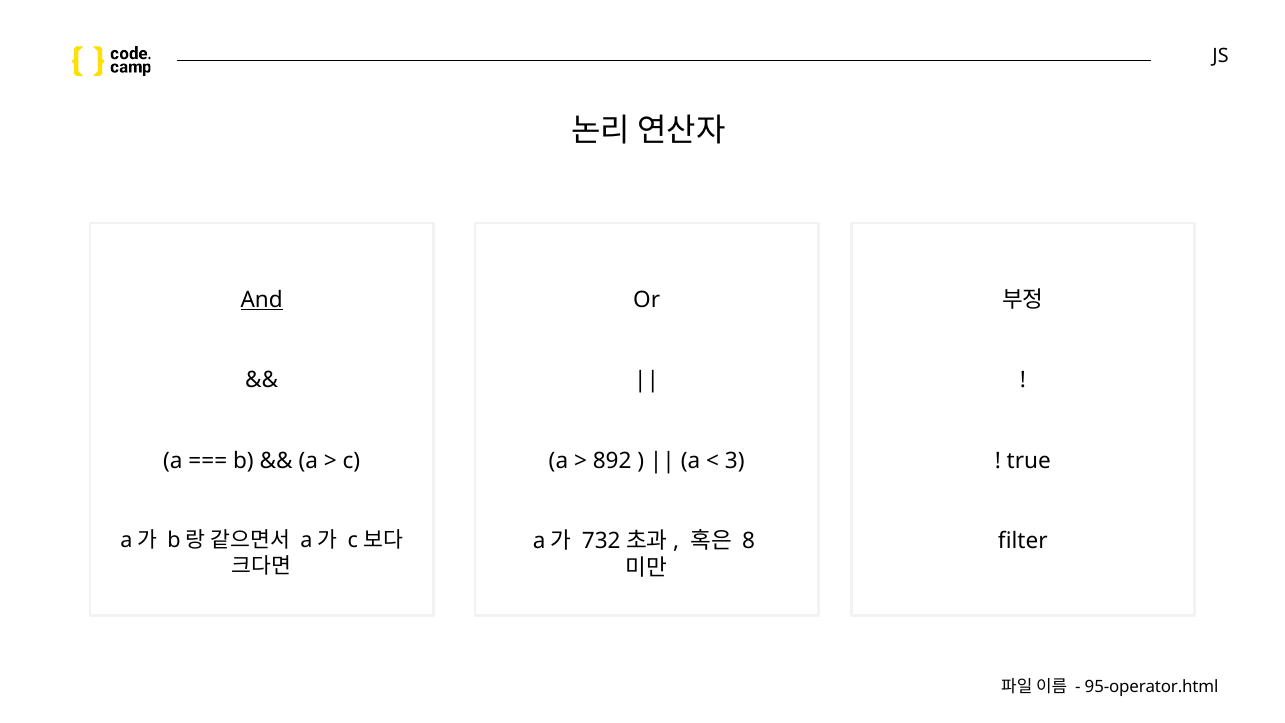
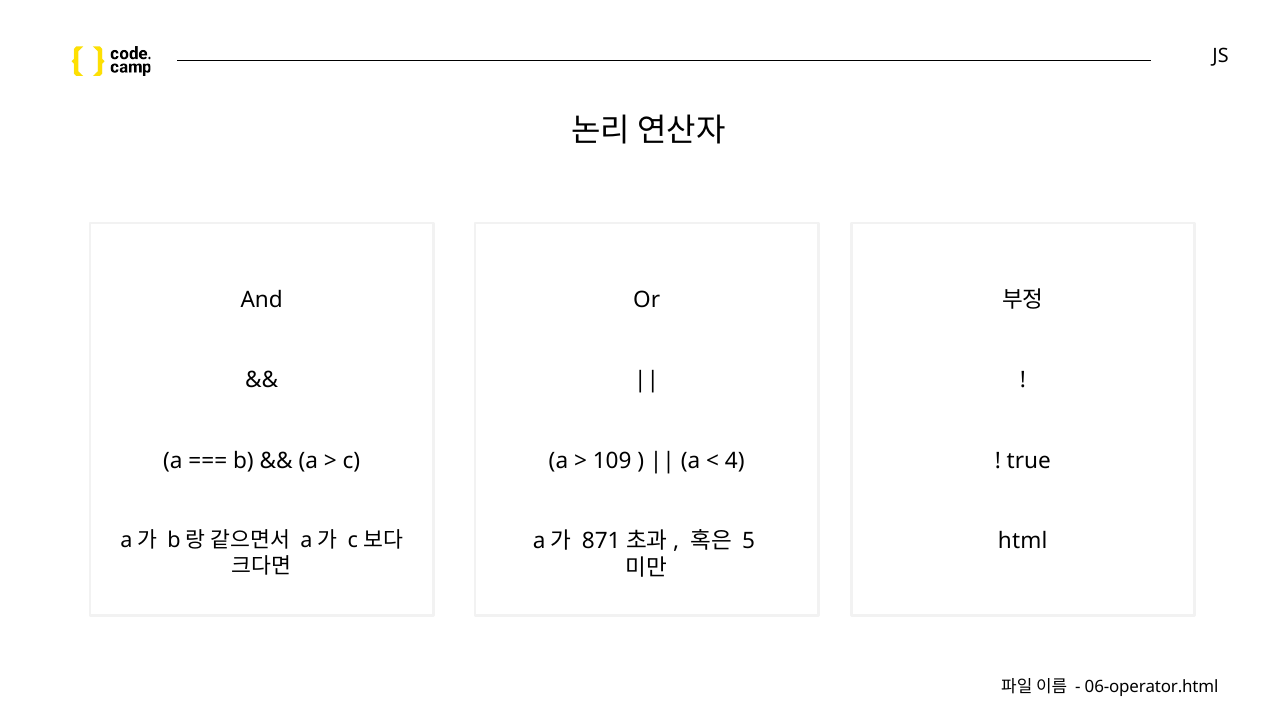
And underline: present -> none
892: 892 -> 109
3: 3 -> 4
732: 732 -> 871
8: 8 -> 5
filter: filter -> html
95-operator.html: 95-operator.html -> 06-operator.html
